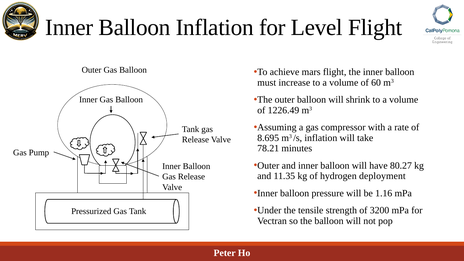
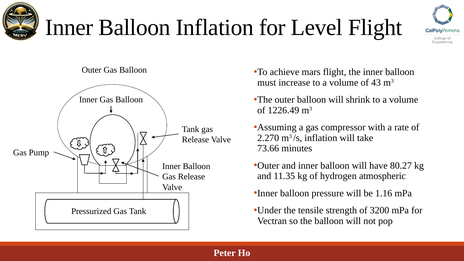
60: 60 -> 43
8.695: 8.695 -> 2.270
78.21: 78.21 -> 73.66
deployment: deployment -> atmospheric
